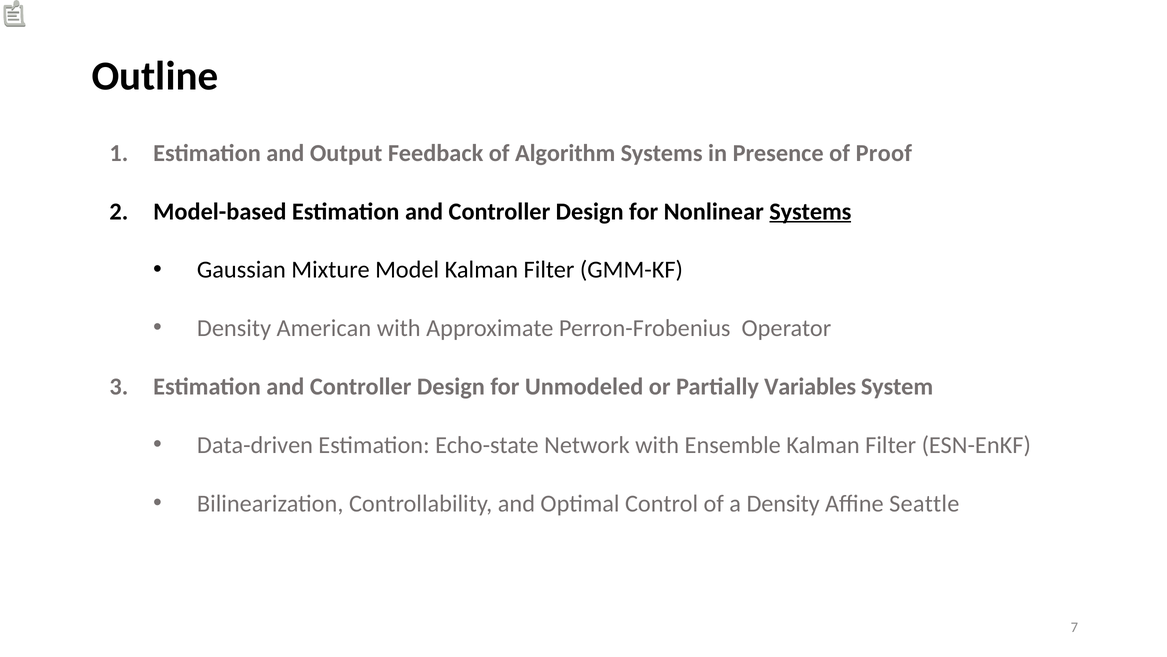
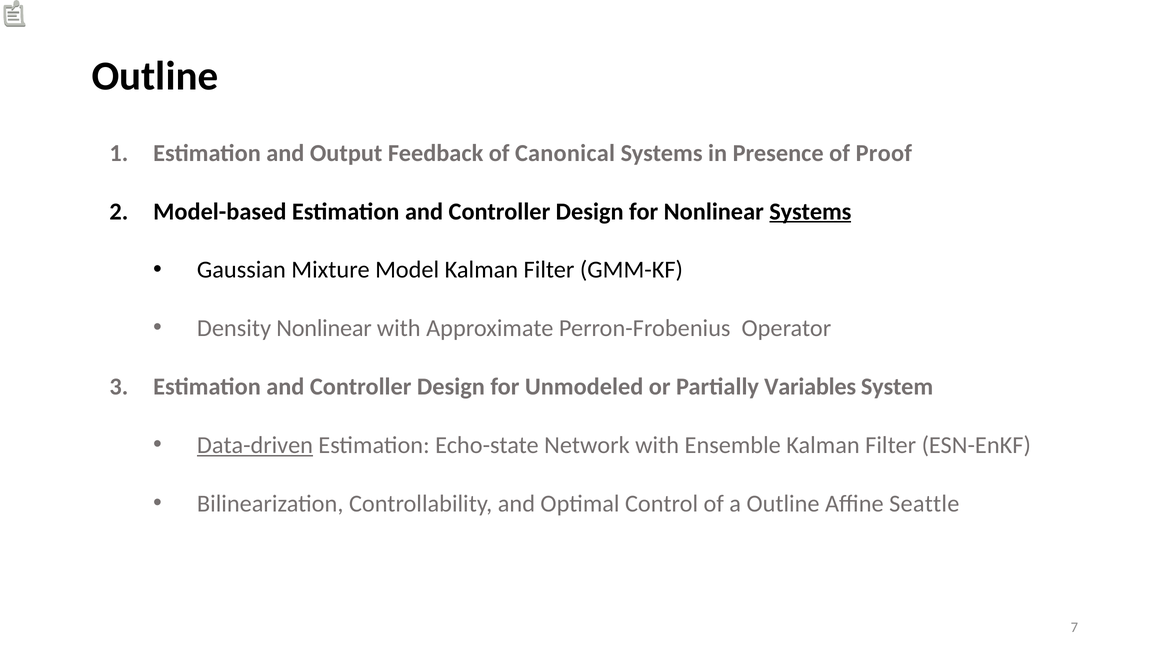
Algorithm: Algorithm -> Canonical
Density American: American -> Nonlinear
Data-driven underline: none -> present
a Density: Density -> Outline
